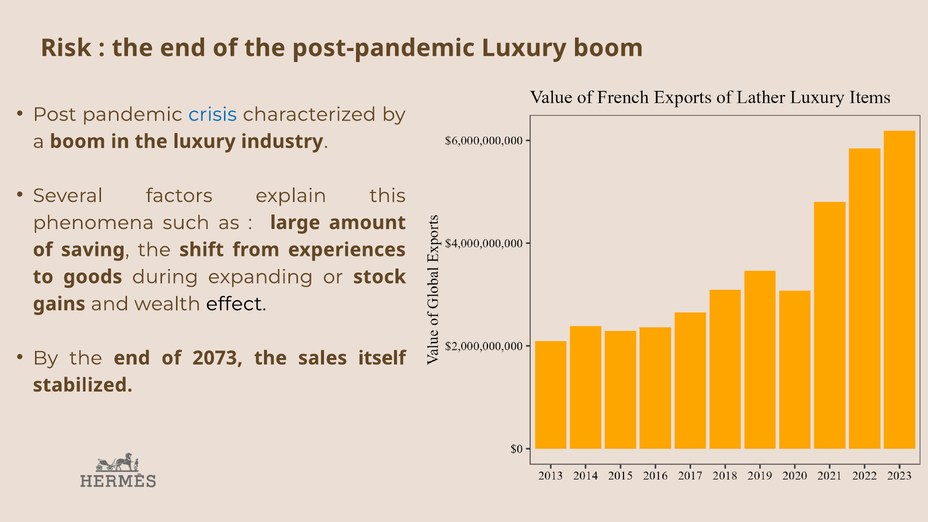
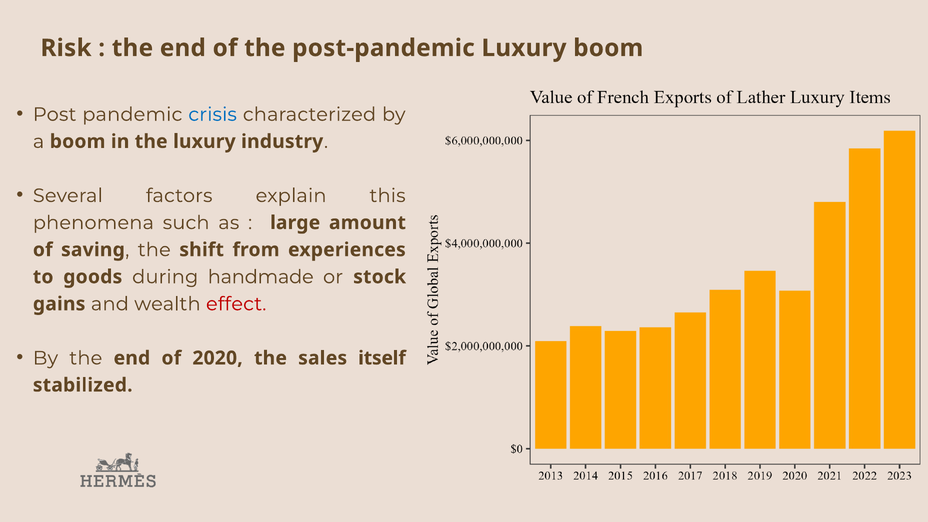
expanding: expanding -> handmade
effect colour: black -> red
2073: 2073 -> 2020
